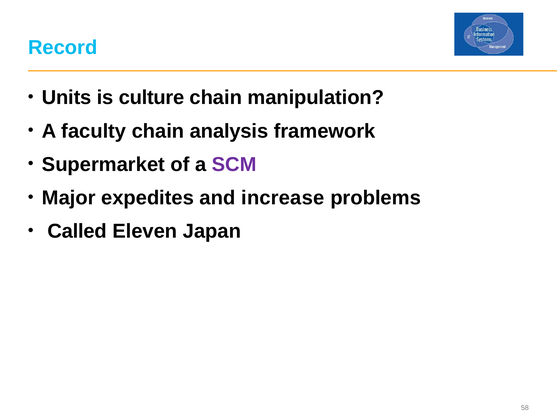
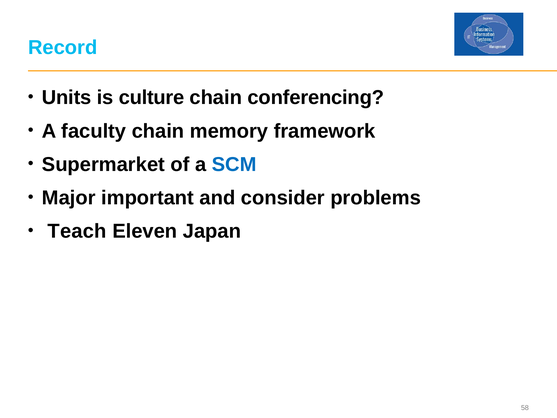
manipulation: manipulation -> conferencing
analysis: analysis -> memory
SCM colour: purple -> blue
expedites: expedites -> important
increase: increase -> consider
Called: Called -> Teach
